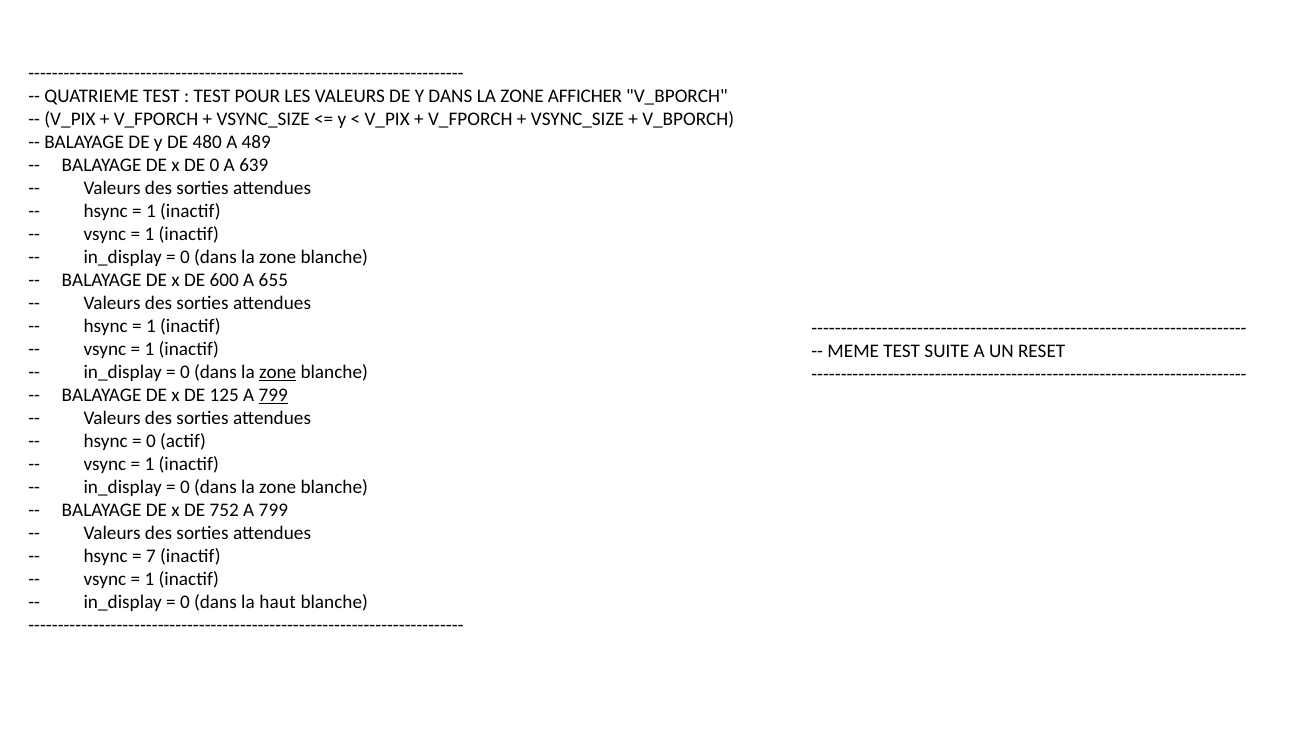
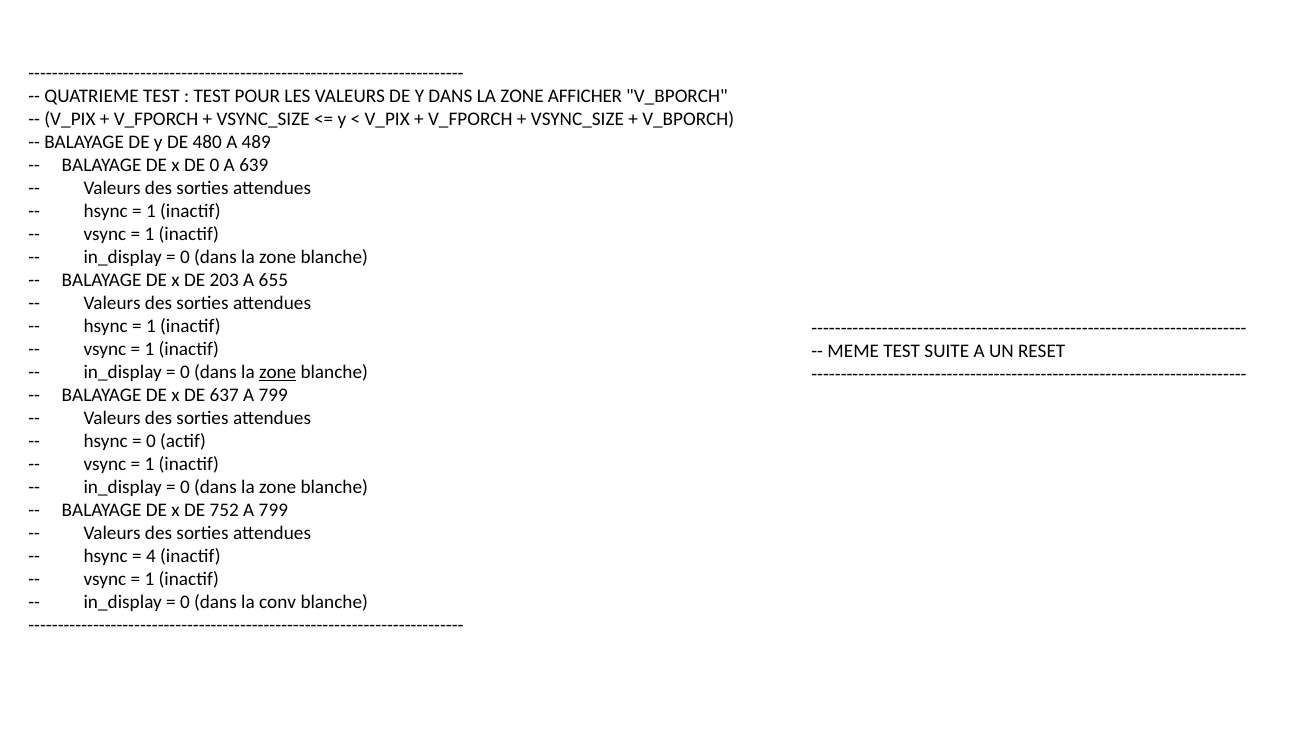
600: 600 -> 203
125: 125 -> 637
799 at (273, 395) underline: present -> none
7: 7 -> 4
haut: haut -> conv
